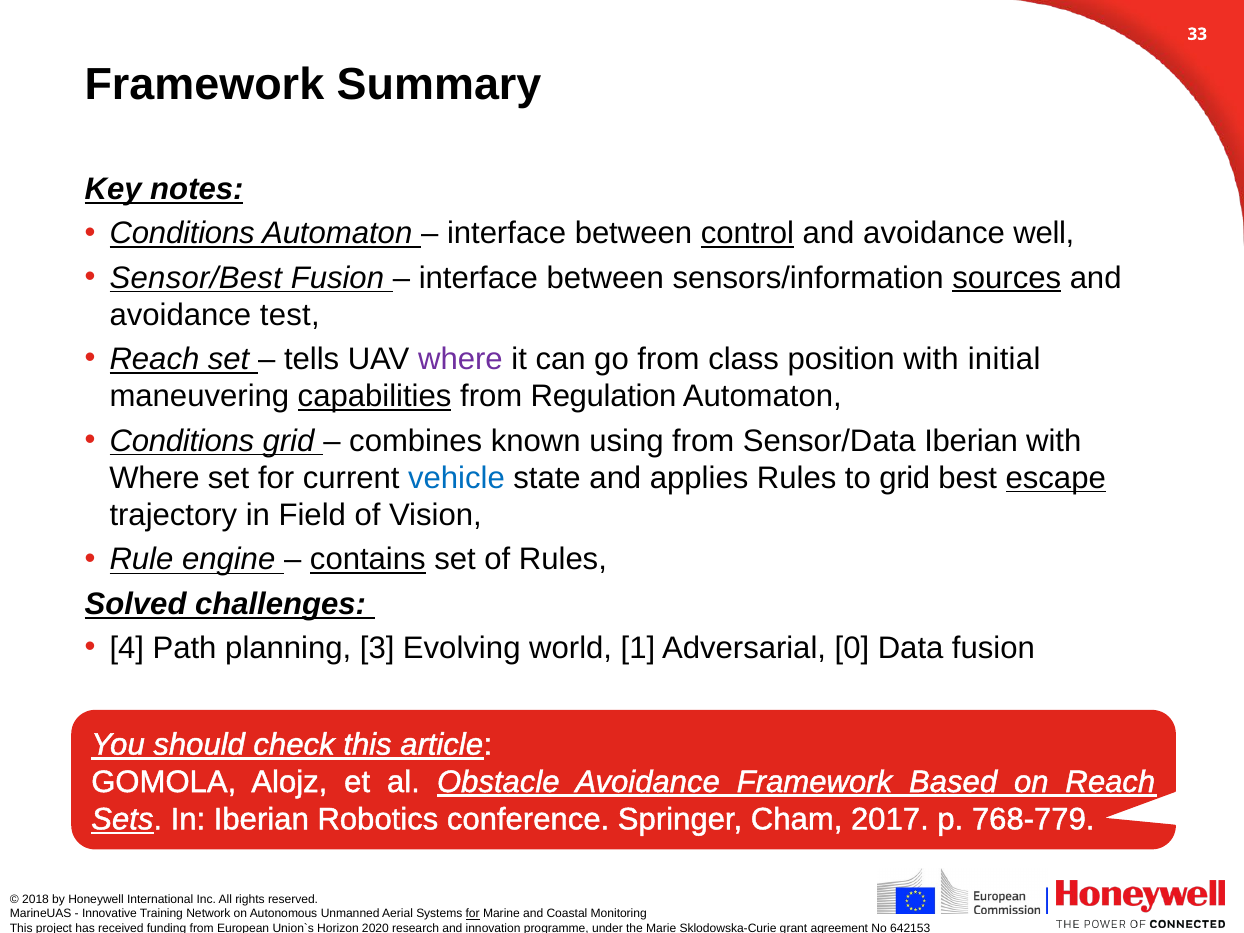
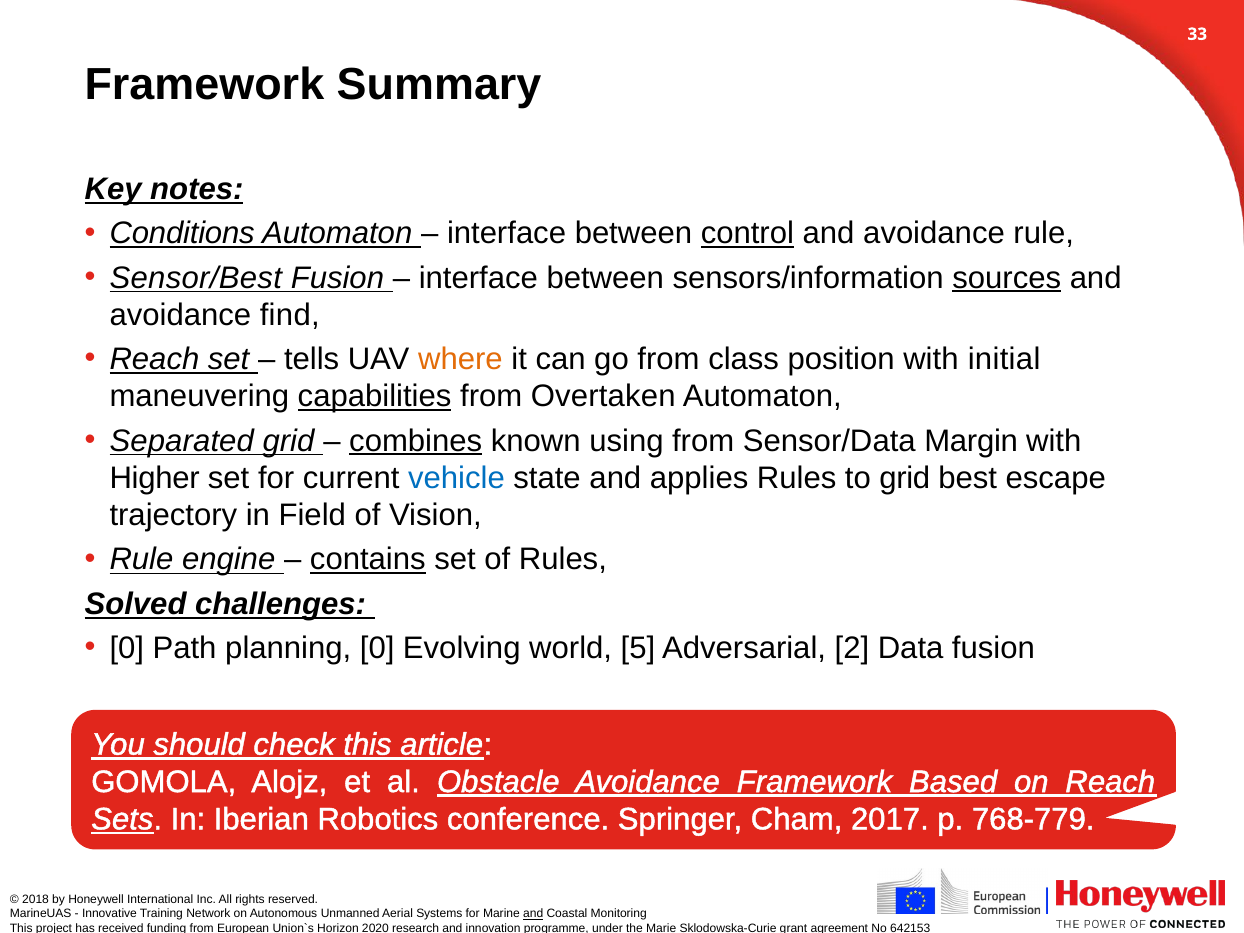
avoidance well: well -> rule
test: test -> find
where at (460, 359) colour: purple -> orange
Regulation: Regulation -> Overtaken
Conditions at (182, 441): Conditions -> Separated
combines underline: none -> present
Sensor/Data Iberian: Iberian -> Margin
Where at (155, 478): Where -> Higher
escape underline: present -> none
4 at (127, 648): 4 -> 0
planning 3: 3 -> 0
1: 1 -> 5
0: 0 -> 2
for at (473, 914) underline: present -> none
and at (533, 914) underline: none -> present
